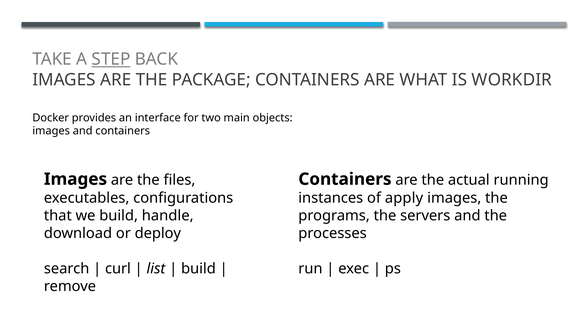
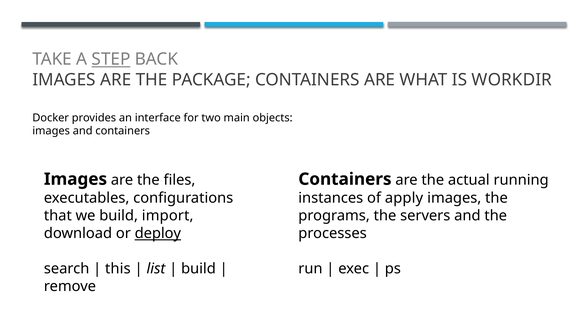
handle: handle -> import
deploy underline: none -> present
curl: curl -> this
